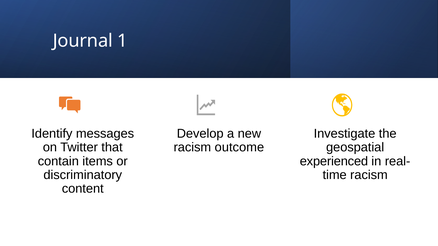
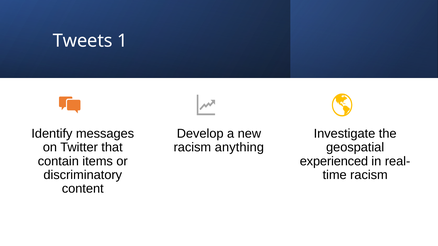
Journal: Journal -> Tweets
outcome: outcome -> anything
